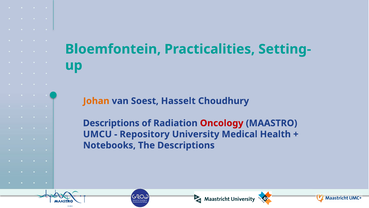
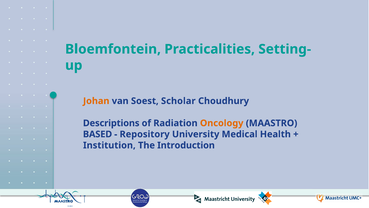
Hasselt: Hasselt -> Scholar
Oncology colour: red -> orange
UMCU: UMCU -> BASED
Notebooks: Notebooks -> Institution
The Descriptions: Descriptions -> Introduction
